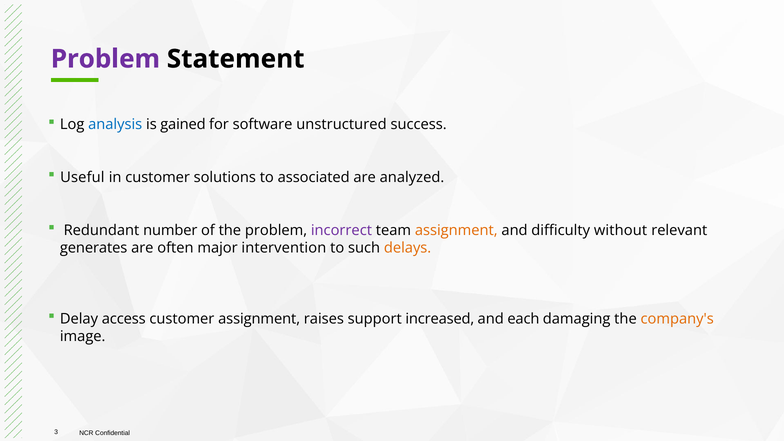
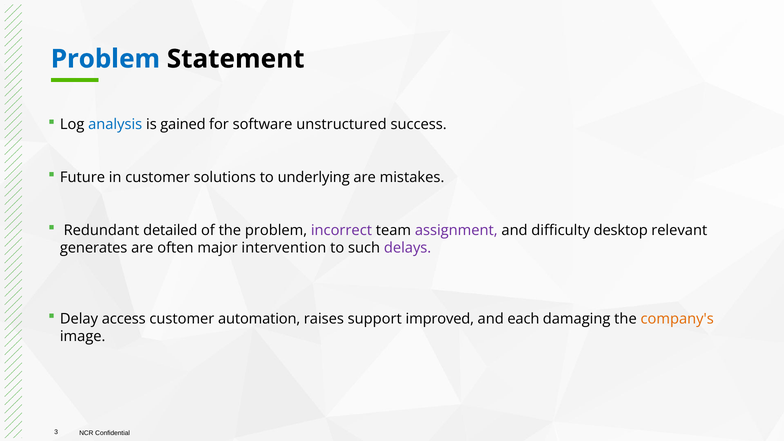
Problem at (105, 59) colour: purple -> blue
Useful: Useful -> Future
associated: associated -> underlying
analyzed: analyzed -> mistakes
number: number -> detailed
assignment at (456, 230) colour: orange -> purple
without: without -> desktop
delays colour: orange -> purple
customer assignment: assignment -> automation
increased: increased -> improved
